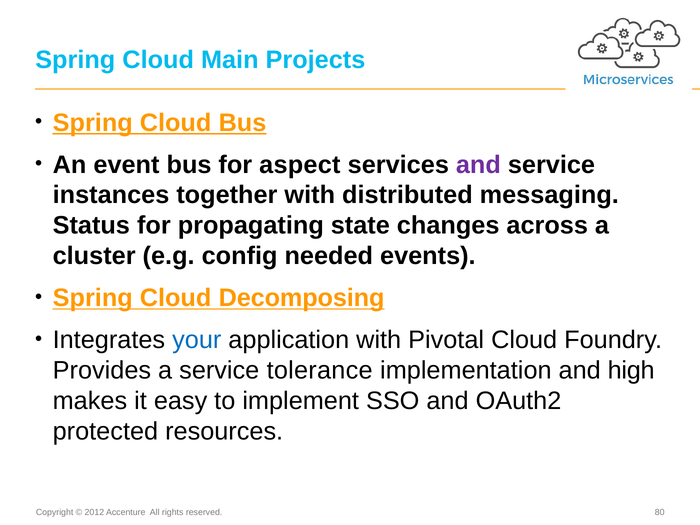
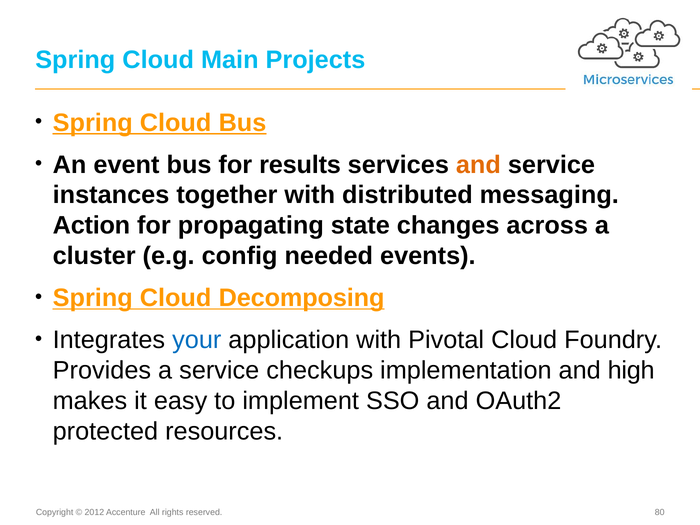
aspect: aspect -> results
and at (478, 165) colour: purple -> orange
Status: Status -> Action
tolerance: tolerance -> checkups
